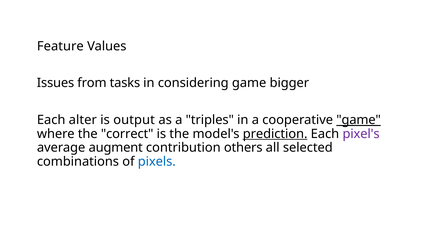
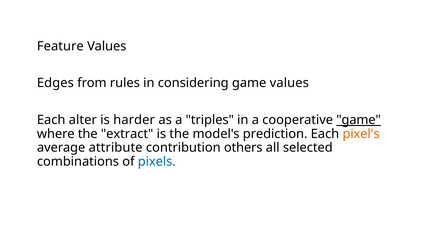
Issues: Issues -> Edges
tasks: tasks -> rules
game bigger: bigger -> values
output: output -> harder
correct: correct -> extract
prediction underline: present -> none
pixel's colour: purple -> orange
augment: augment -> attribute
